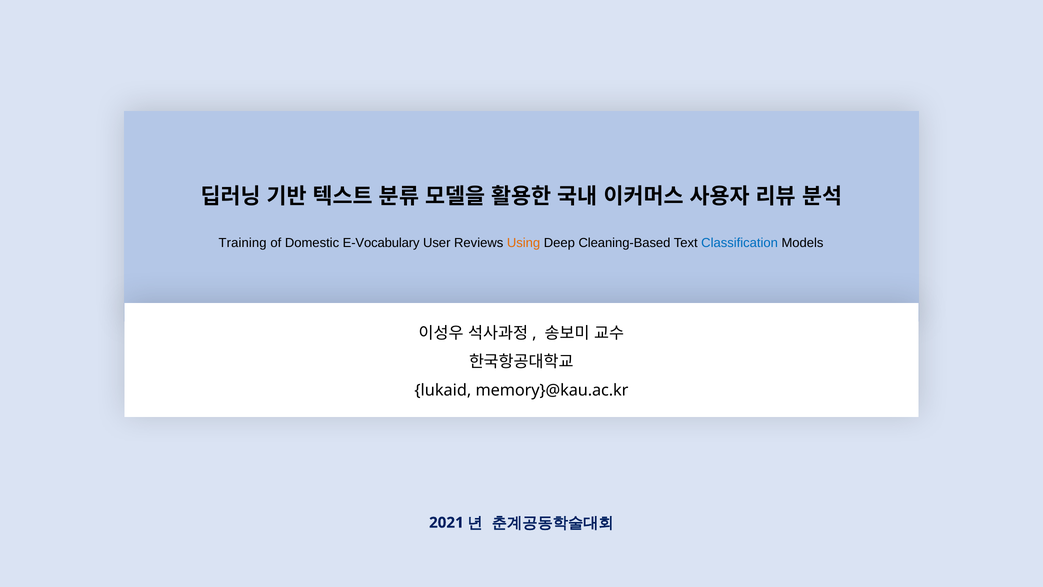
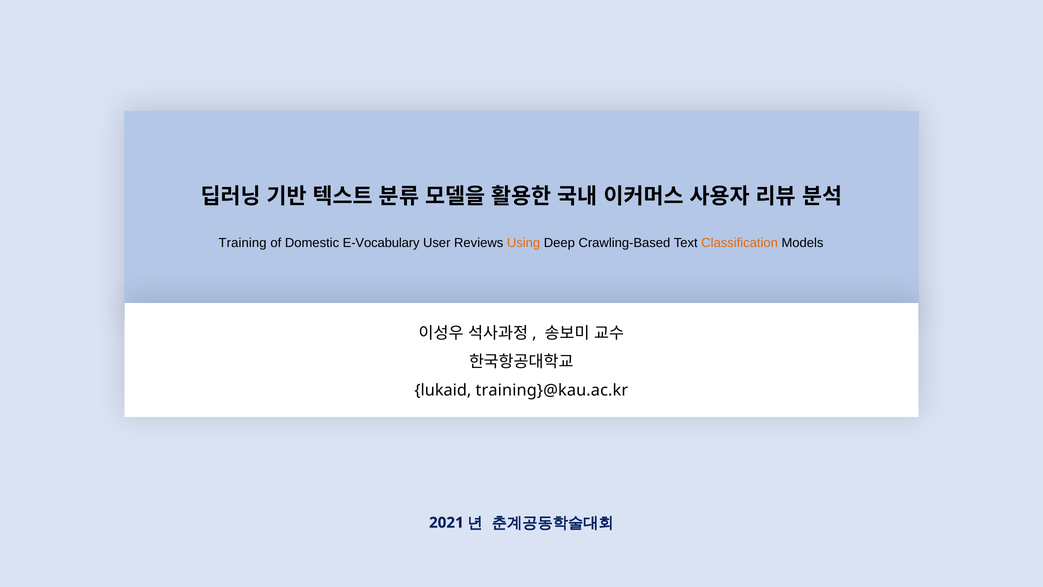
Cleaning-Based: Cleaning-Based -> Crawling-Based
Classification colour: blue -> orange
memory}@kau.ac.kr: memory}@kau.ac.kr -> training}@kau.ac.kr
